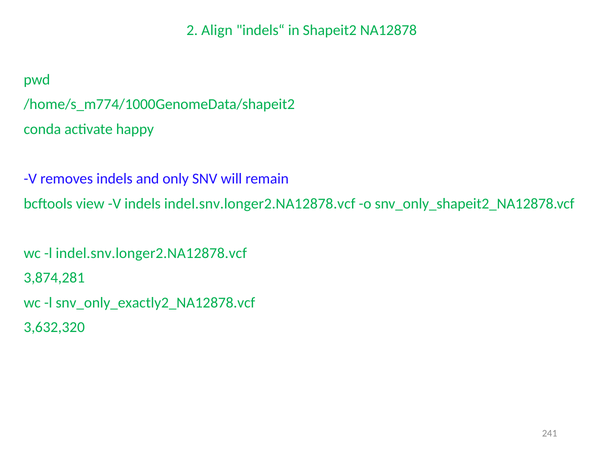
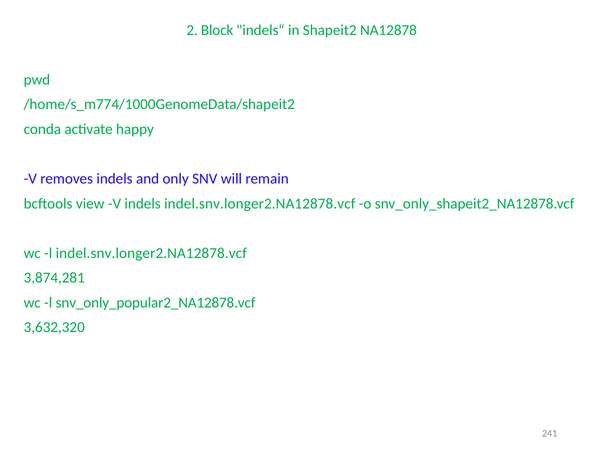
Align: Align -> Block
snv_only_exactly2_NA12878.vcf: snv_only_exactly2_NA12878.vcf -> snv_only_popular2_NA12878.vcf
